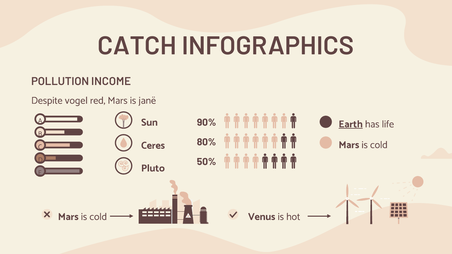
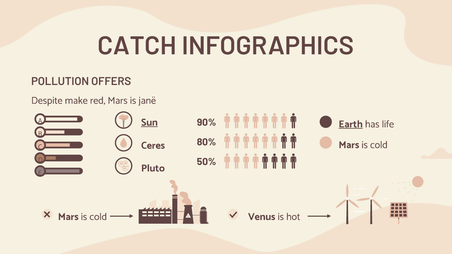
INCOME: INCOME -> OFFERS
vogel: vogel -> make
Sun underline: none -> present
